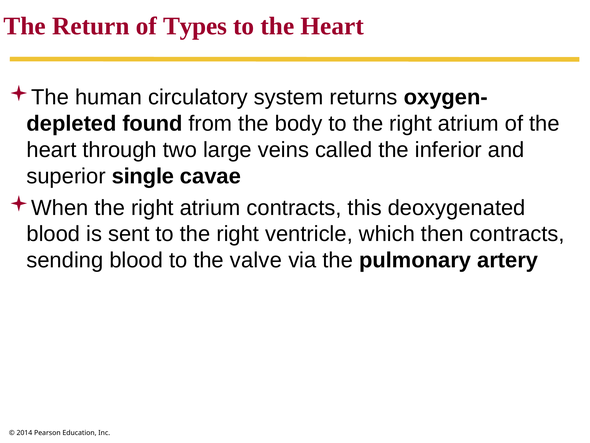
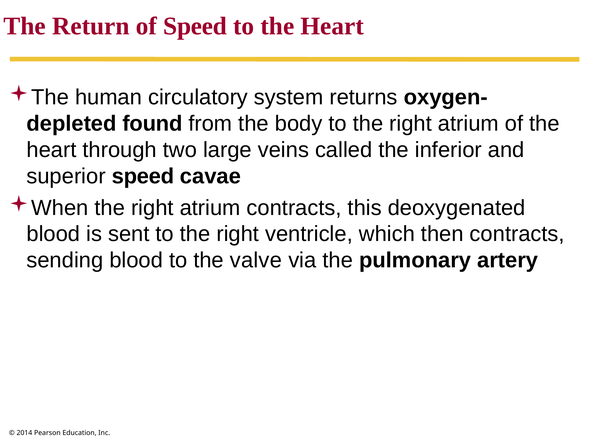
of Types: Types -> Speed
superior single: single -> speed
